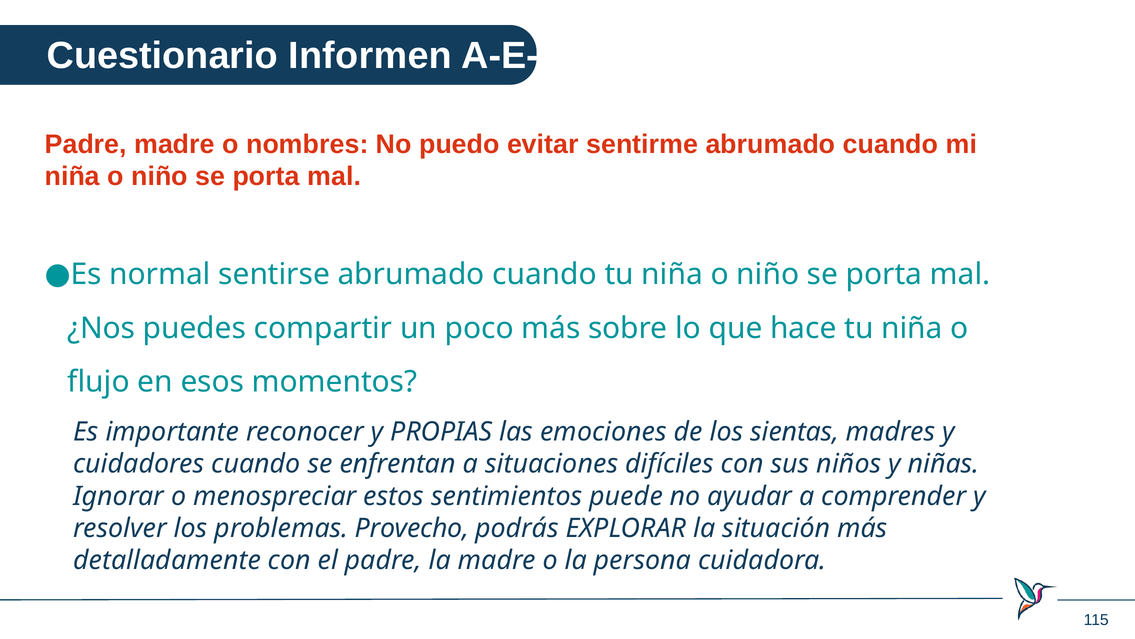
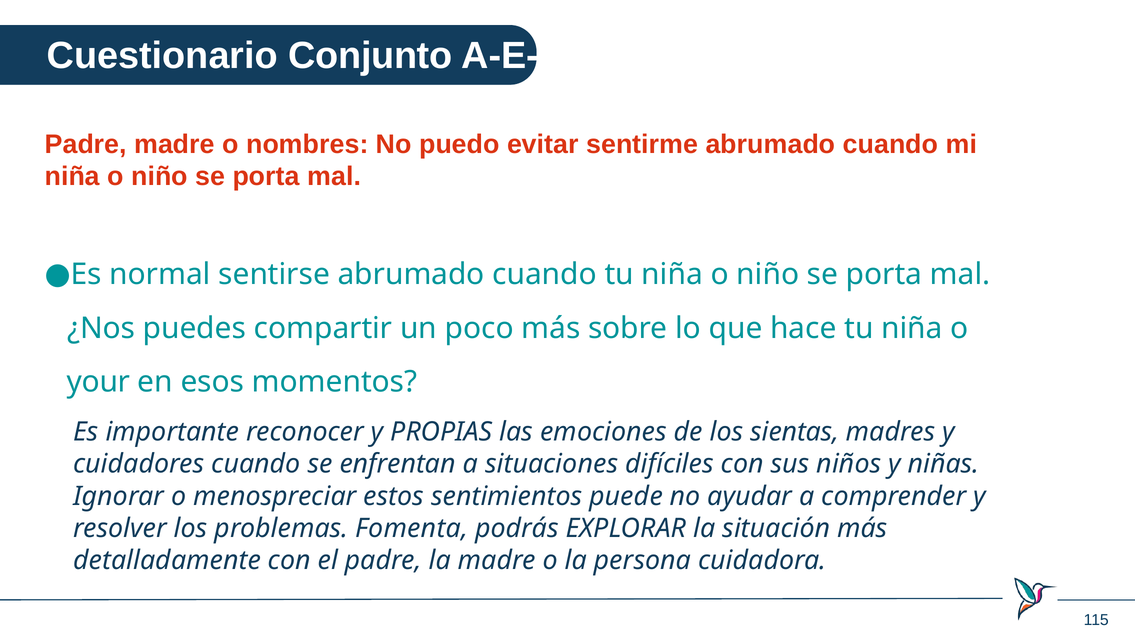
Informen: Informen -> Conjunto
flujo: flujo -> your
Provecho: Provecho -> Fomenta
